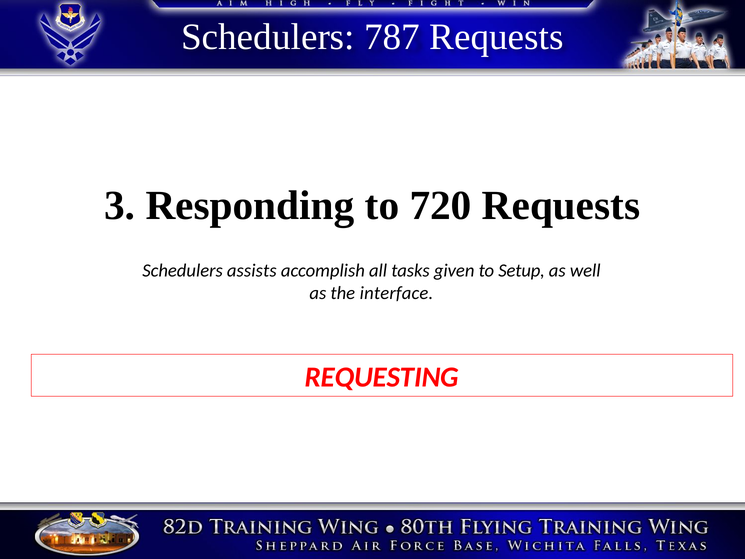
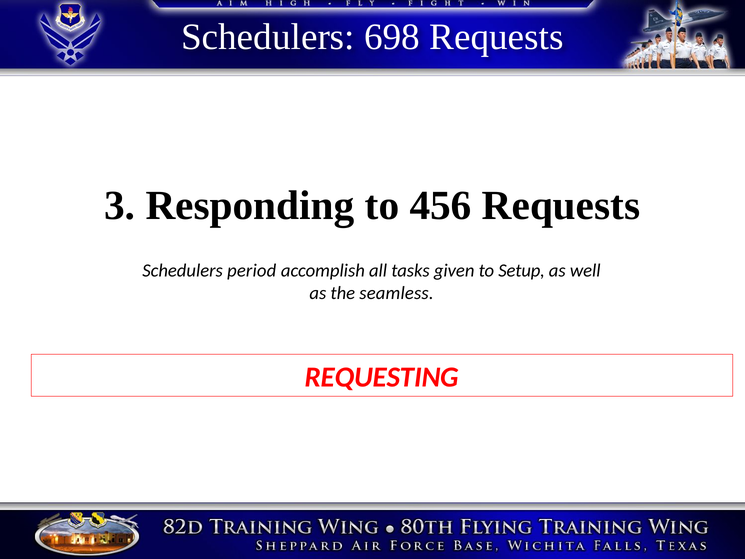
787: 787 -> 698
720: 720 -> 456
assists: assists -> period
interface: interface -> seamless
